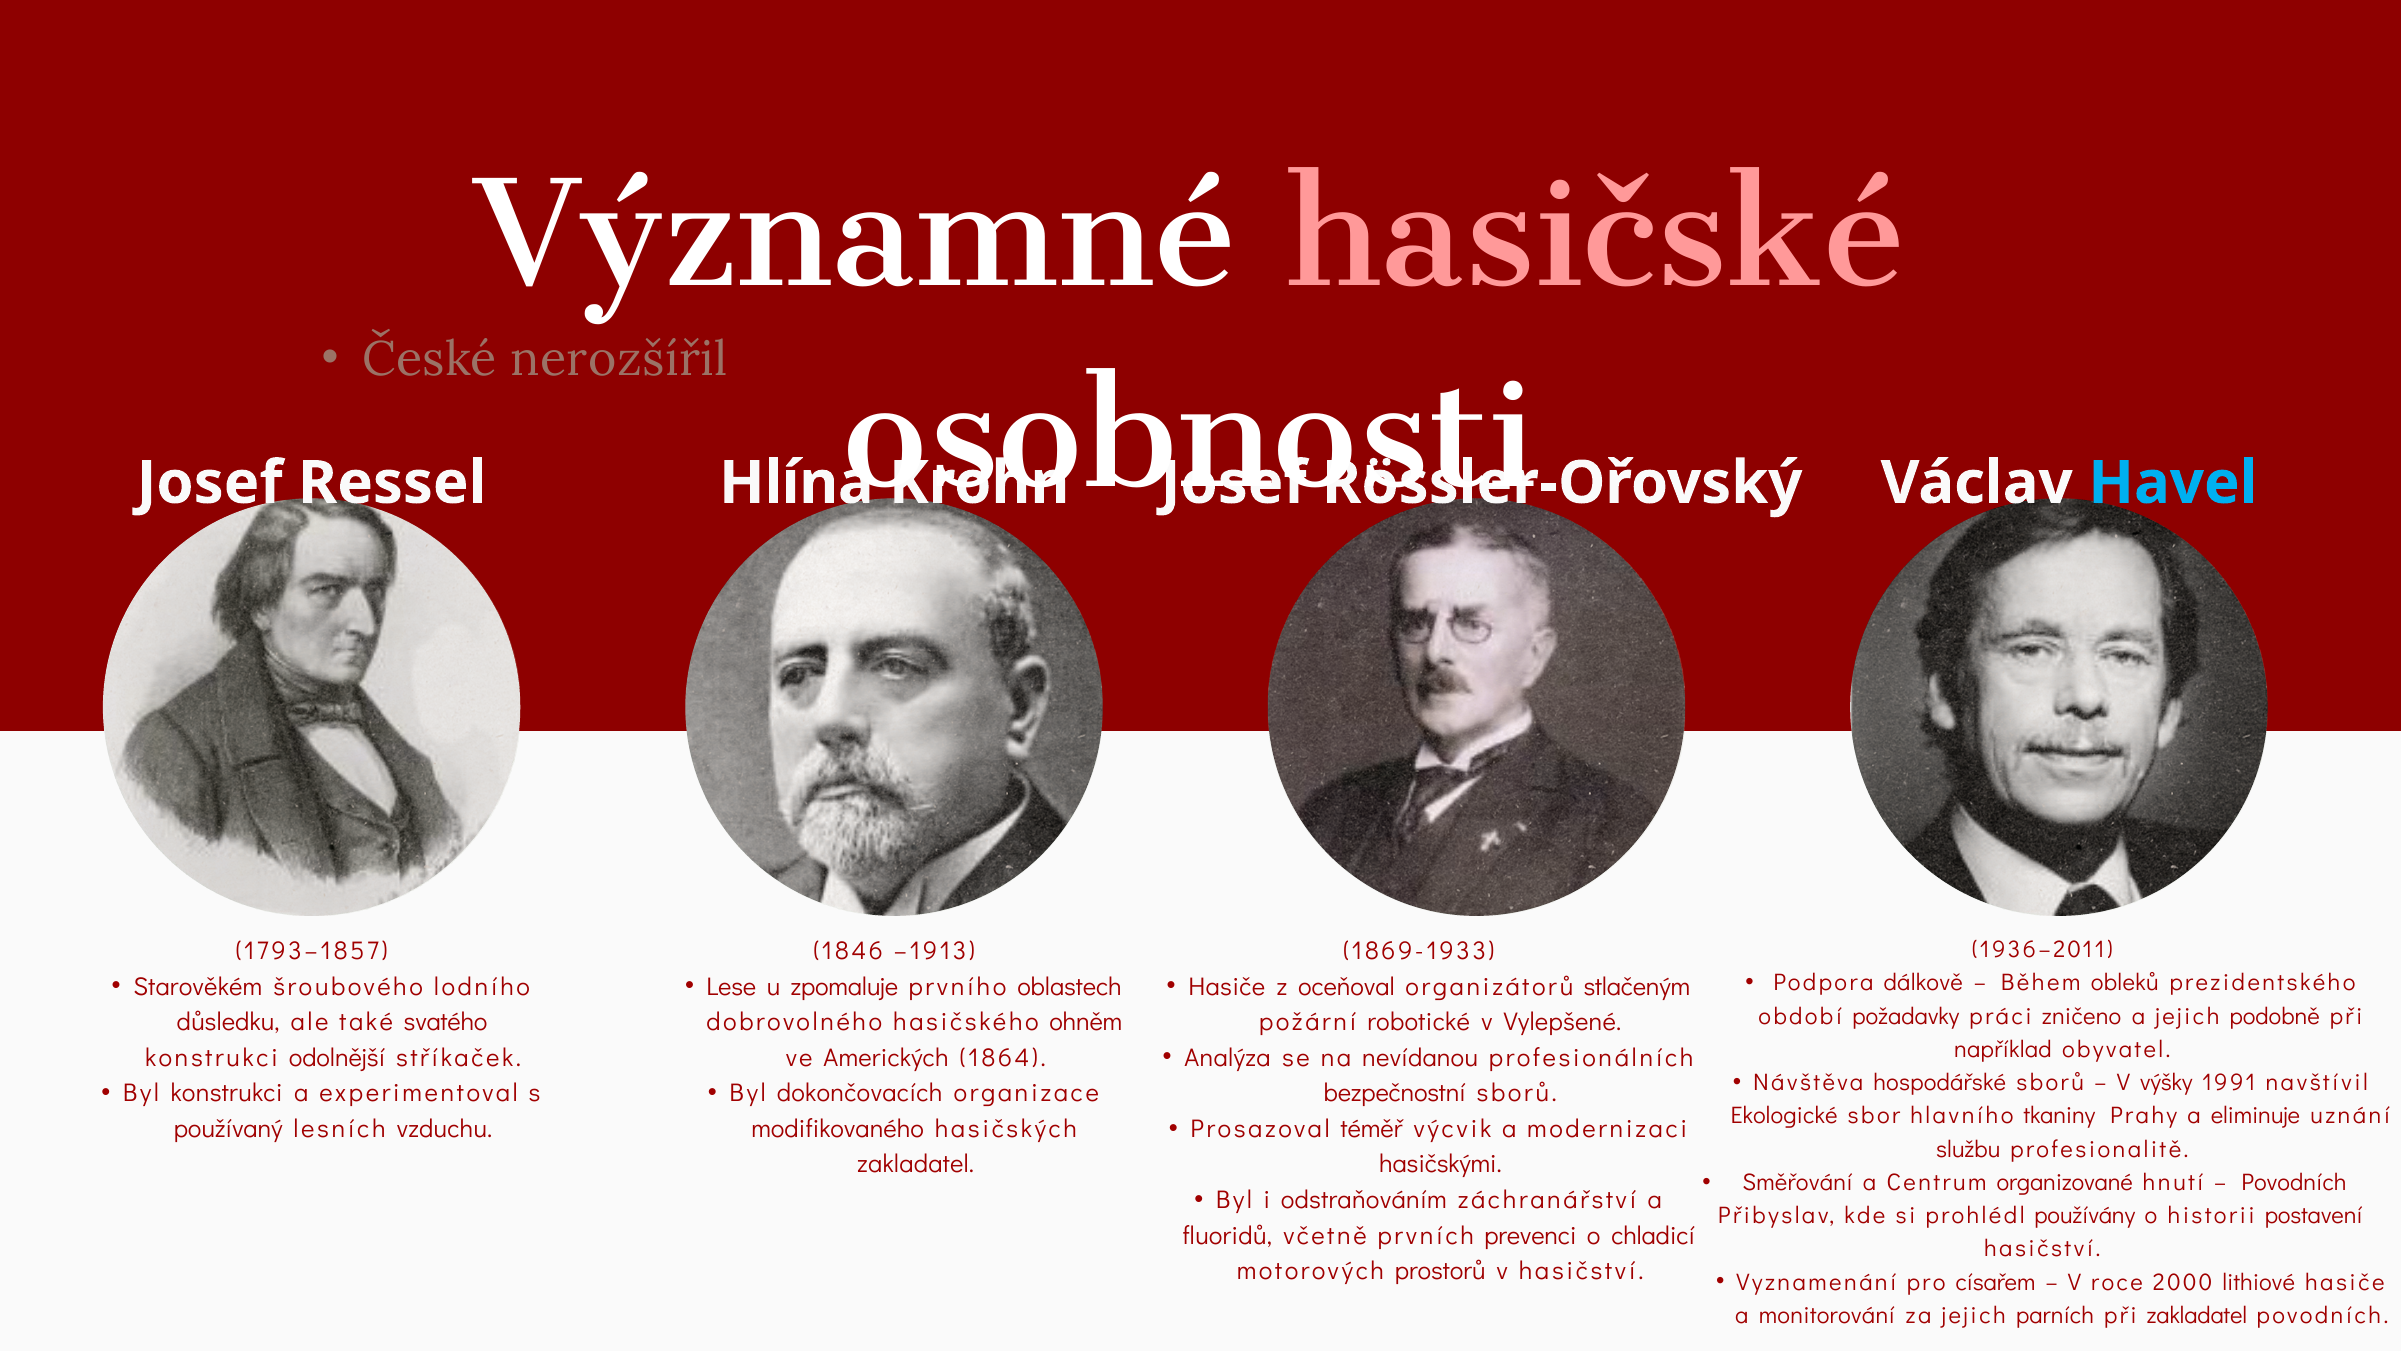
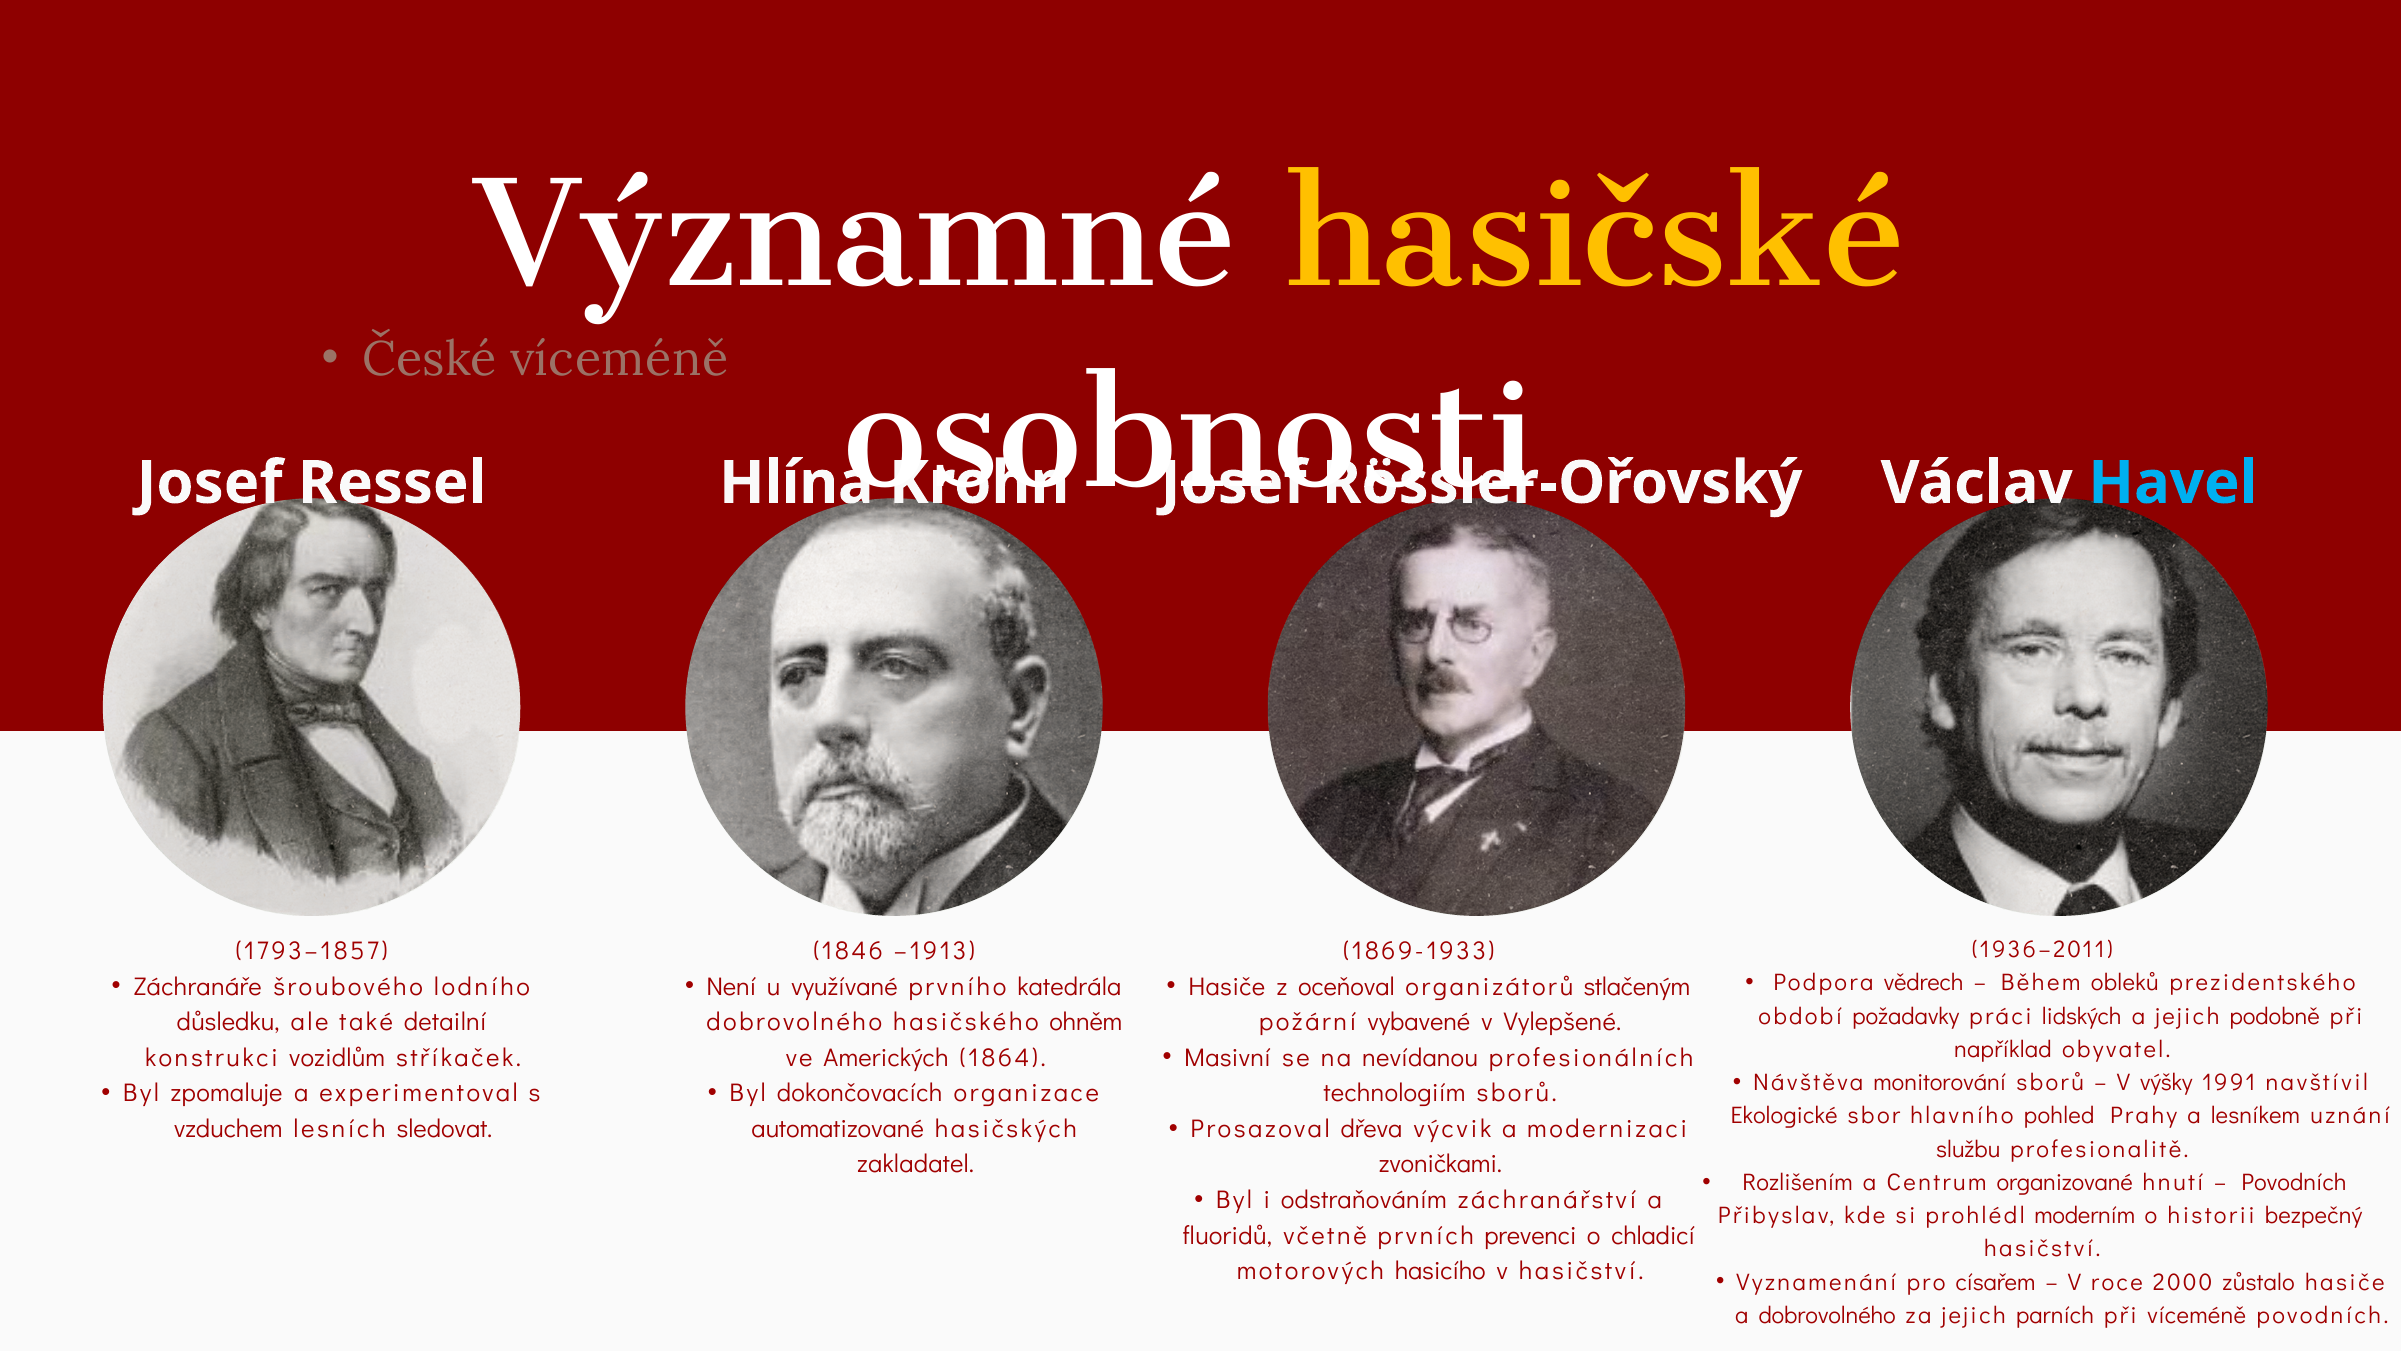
hasičské colour: pink -> yellow
České nerozšířil: nerozšířil -> víceméně
dálkově: dálkově -> vědrech
Starověkém: Starověkém -> Záchranáře
Lese: Lese -> Není
zpomaluje: zpomaluje -> využívané
oblastech: oblastech -> katedrála
zničeno: zničeno -> lidských
svatého: svatého -> detailní
robotické: robotické -> vybavené
Analýza: Analýza -> Masivní
odolnější: odolnější -> vozidlům
hospodářské: hospodářské -> monitorování
Byl konstrukci: konstrukci -> zpomaluje
bezpečnostní: bezpečnostní -> technologiím
tkaniny: tkaniny -> pohled
eliminuje: eliminuje -> lesníkem
téměř: téměř -> dřeva
používaný: používaný -> vzduchem
vzduchu: vzduchu -> sledovat
modifikovaného: modifikovaného -> automatizované
hasičskými: hasičskými -> zvoničkami
Směřování: Směřování -> Rozlišením
používány: používány -> moderním
postavení: postavení -> bezpečný
prostorů: prostorů -> hasicího
lithiové: lithiové -> zůstalo
a monitorování: monitorování -> dobrovolného
při zakladatel: zakladatel -> víceméně
